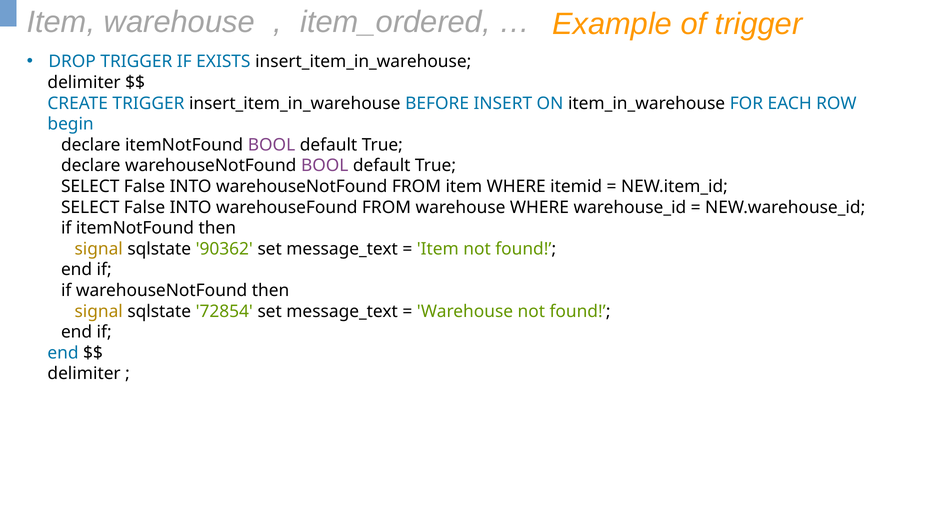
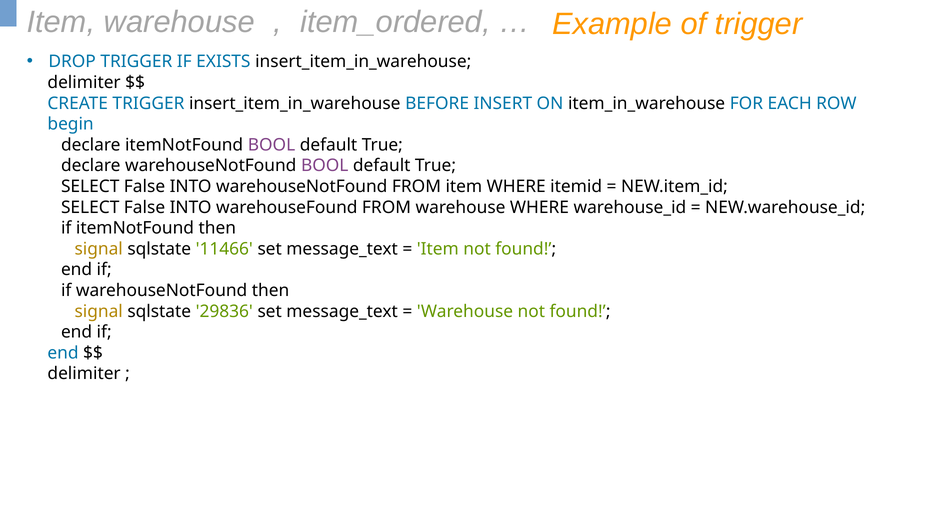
90362: 90362 -> 11466
72854: 72854 -> 29836
